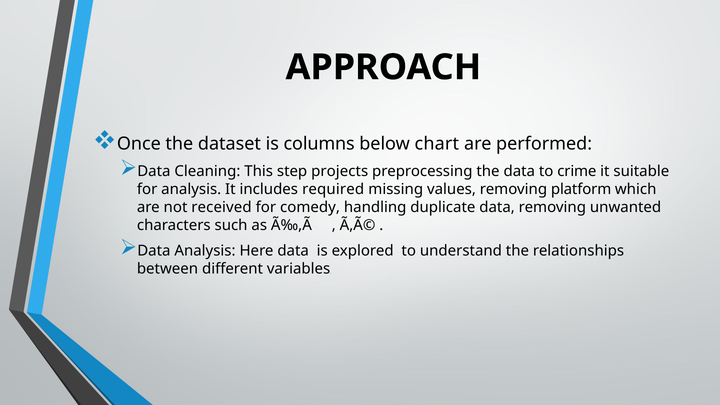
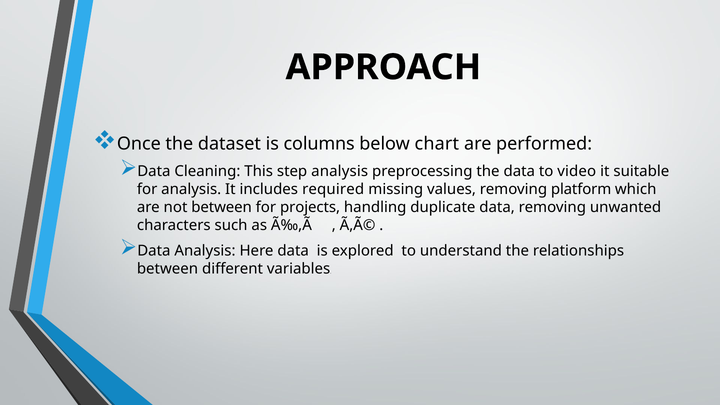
step projects: projects -> analysis
crime: crime -> video
not received: received -> between
comedy: comedy -> projects
